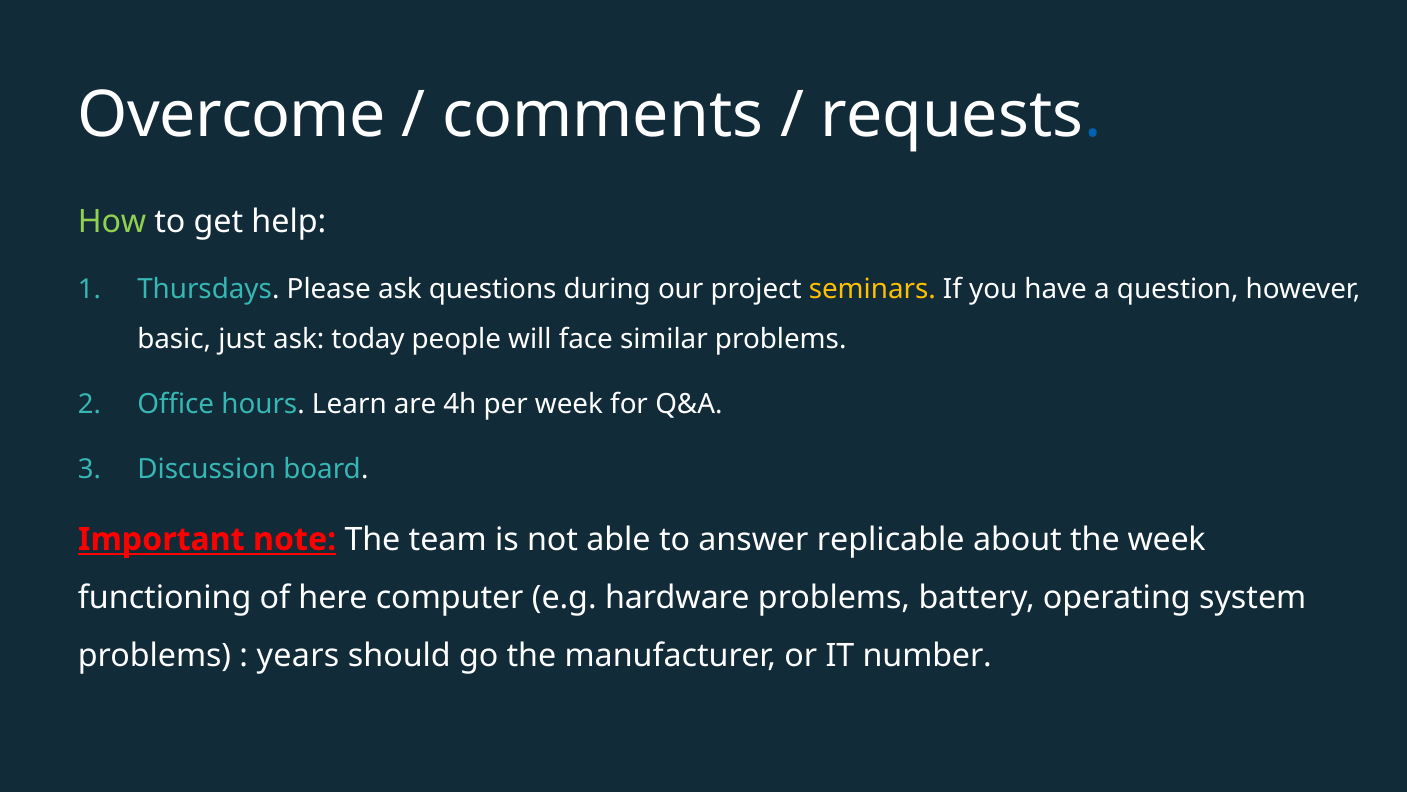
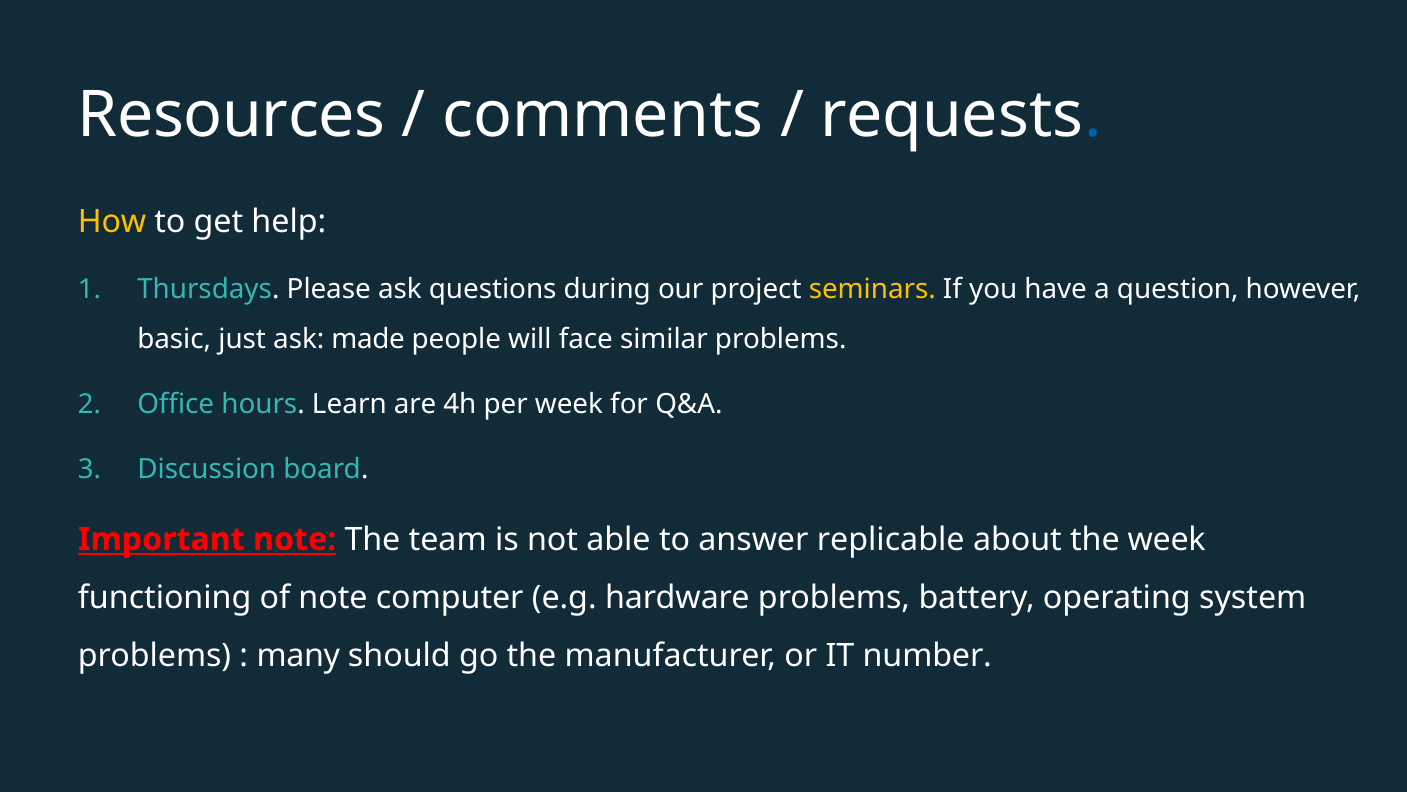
Overcome: Overcome -> Resources
How colour: light green -> yellow
today: today -> made
of here: here -> note
years: years -> many
